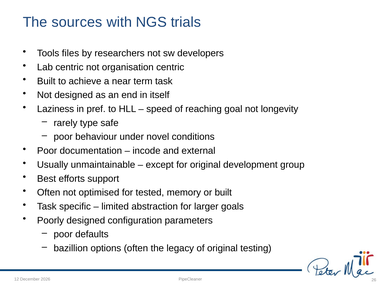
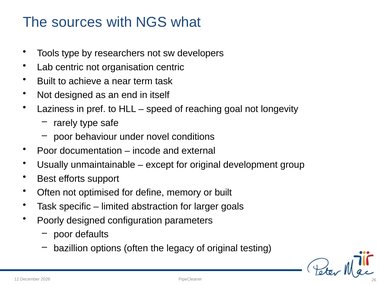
trials: trials -> what
Tools files: files -> type
tested: tested -> define
